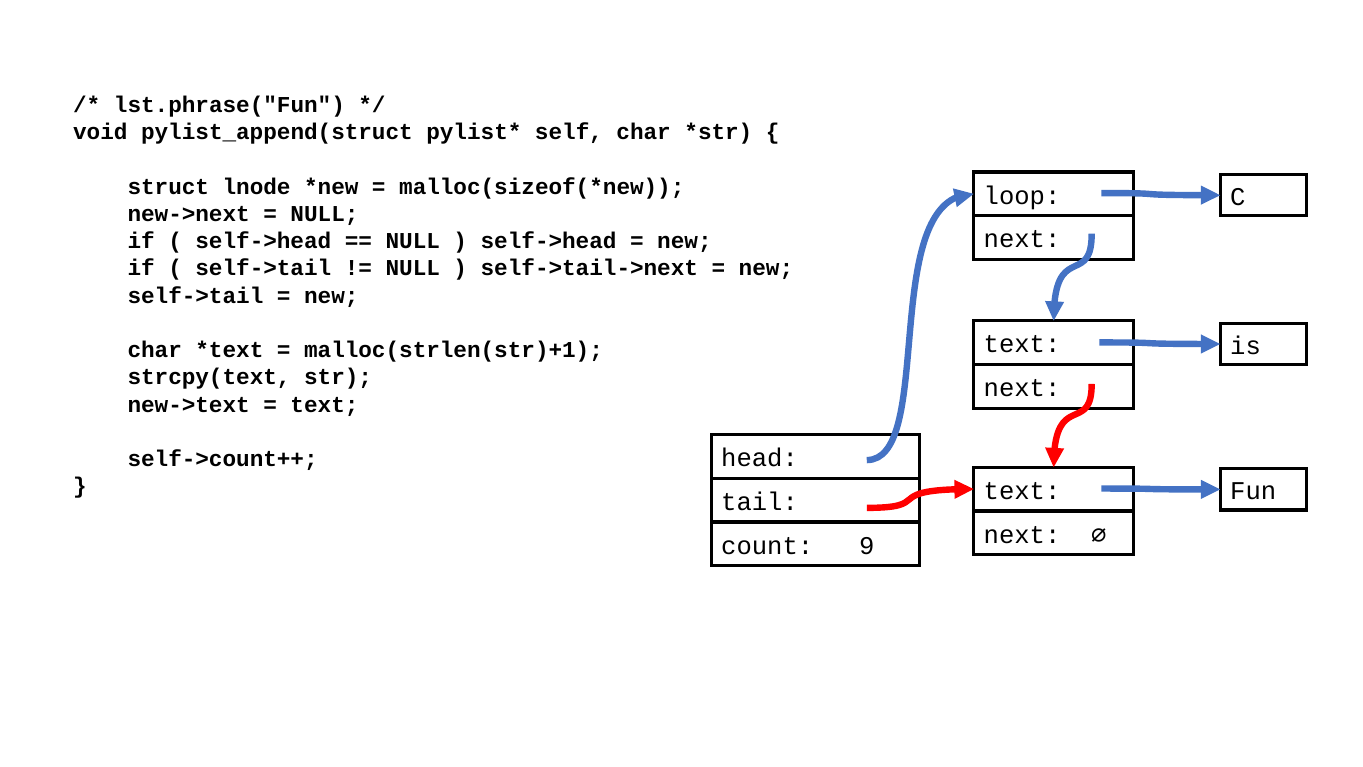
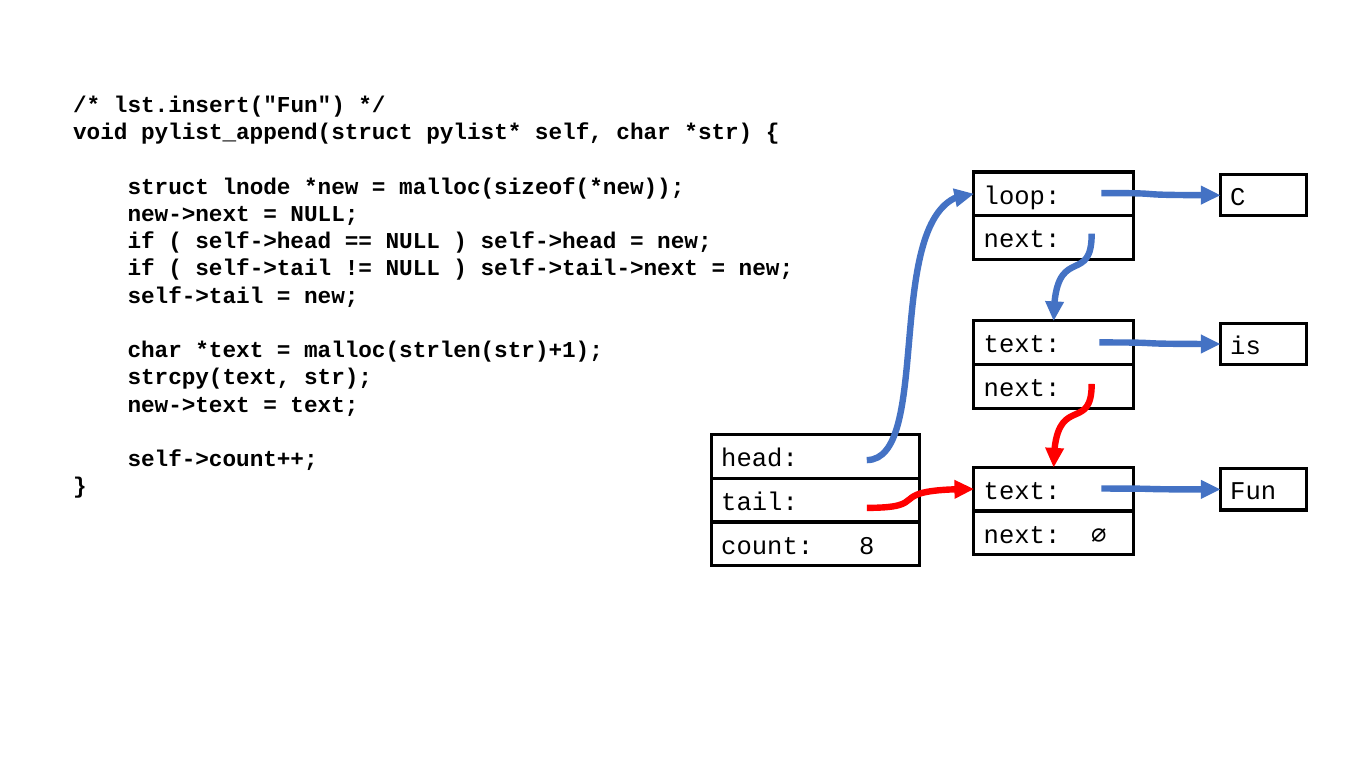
lst.phrase("Fun: lst.phrase("Fun -> lst.insert("Fun
9: 9 -> 8
